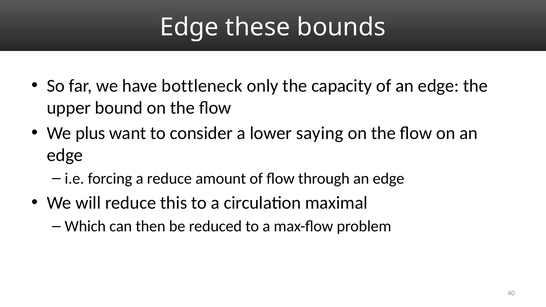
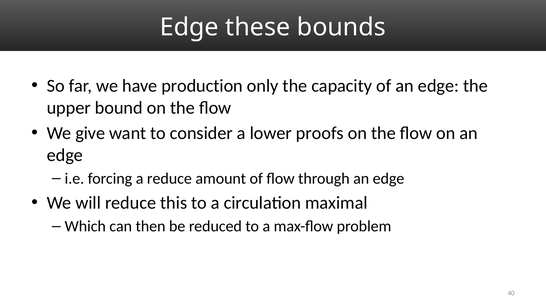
bottleneck: bottleneck -> production
plus: plus -> give
saying: saying -> proofs
